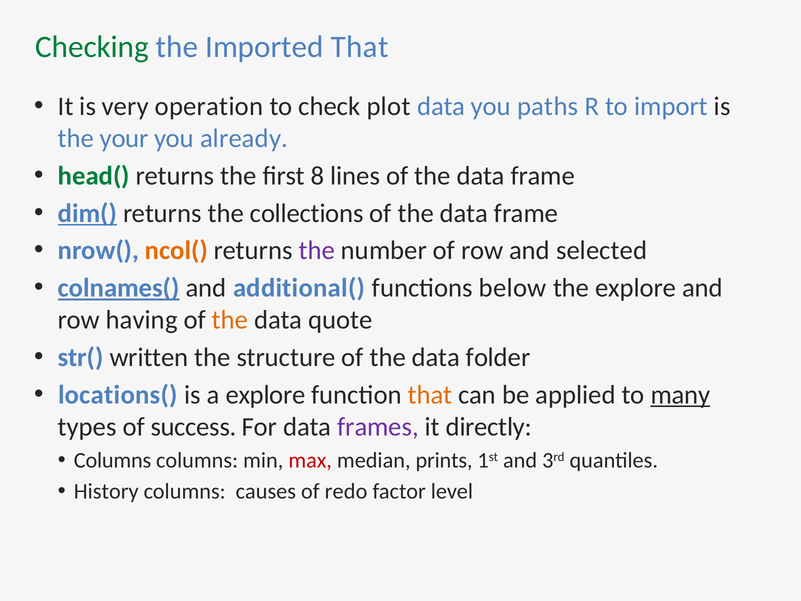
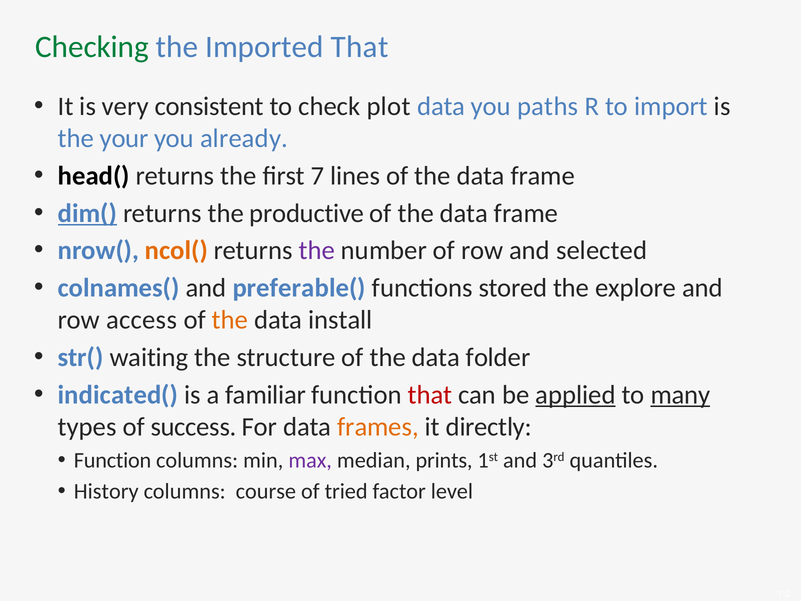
operation: operation -> consistent
head( colour: green -> black
8: 8 -> 7
collections: collections -> productive
colnames( underline: present -> none
additional(: additional( -> preferable(
below: below -> stored
having: having -> access
quote: quote -> install
written: written -> waiting
locations(: locations( -> indicated(
a explore: explore -> familiar
that at (430, 395) colour: orange -> red
applied underline: none -> present
frames colour: purple -> orange
Columns at (113, 460): Columns -> Function
max colour: red -> purple
causes: causes -> course
redo: redo -> tried
